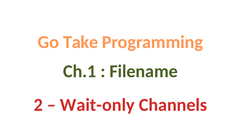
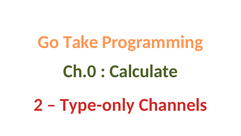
Ch.1: Ch.1 -> Ch.0
Filename: Filename -> Calculate
Wait-only: Wait-only -> Type-only
